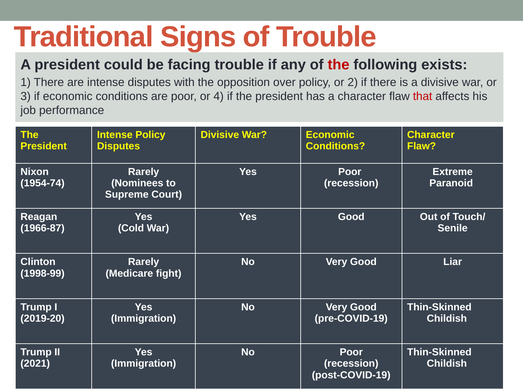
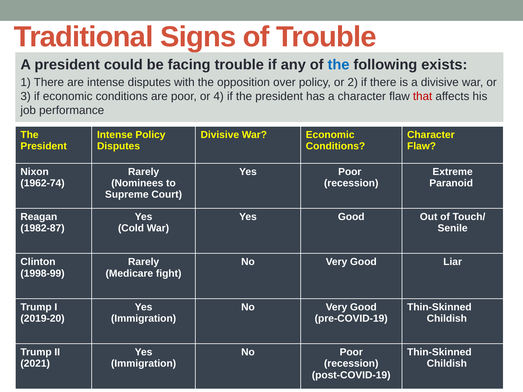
the at (339, 65) colour: red -> blue
1954-74: 1954-74 -> 1962-74
1966-87: 1966-87 -> 1982-87
